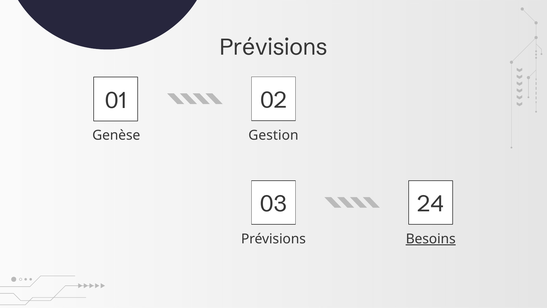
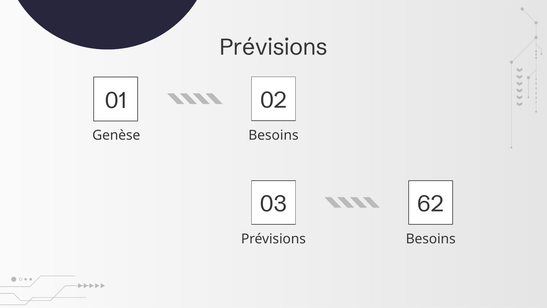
Genèse Gestion: Gestion -> Besoins
24: 24 -> 62
Besoins at (431, 239) underline: present -> none
